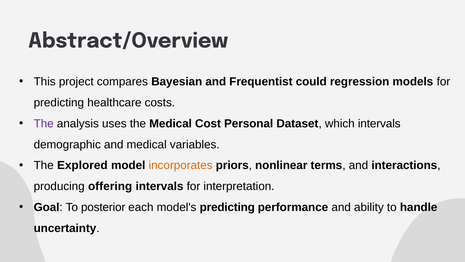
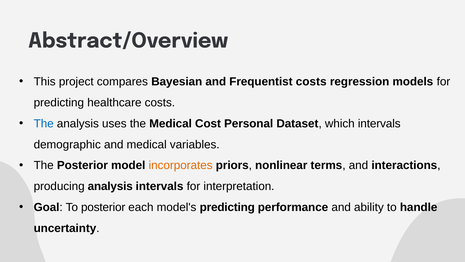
Frequentist could: could -> costs
The at (44, 123) colour: purple -> blue
The Explored: Explored -> Posterior
producing offering: offering -> analysis
